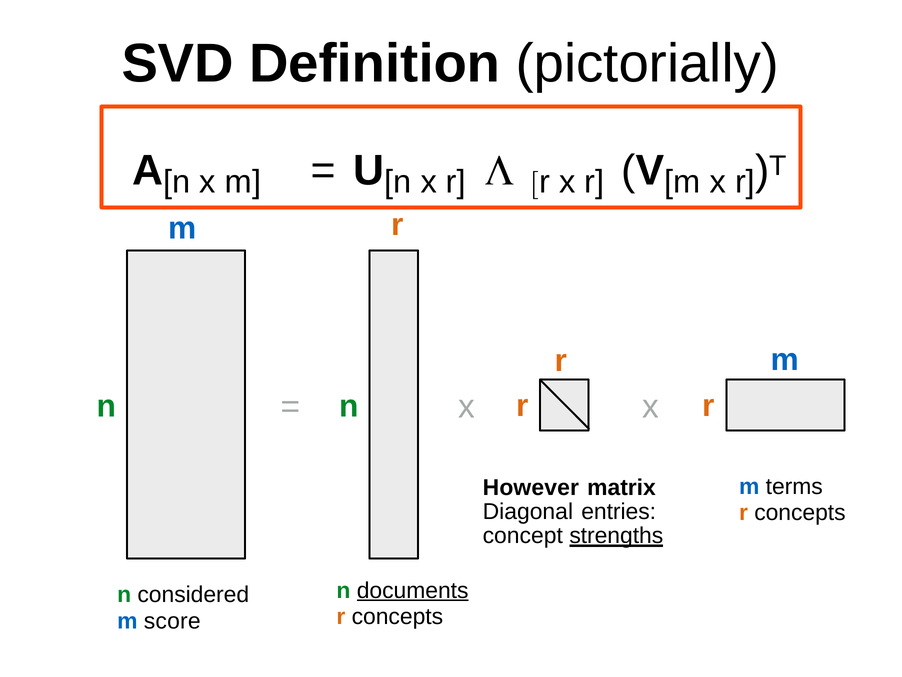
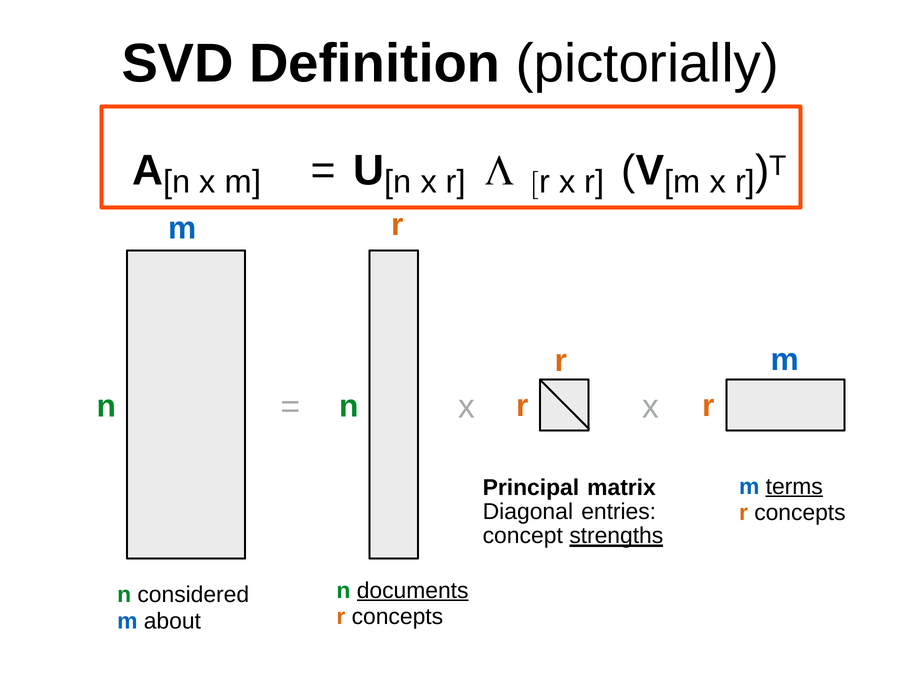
terms underline: none -> present
However: However -> Principal
score: score -> about
